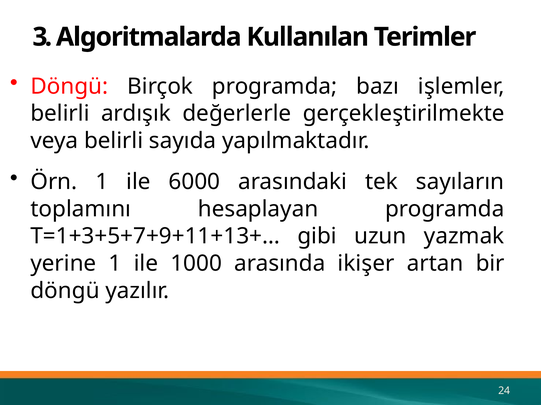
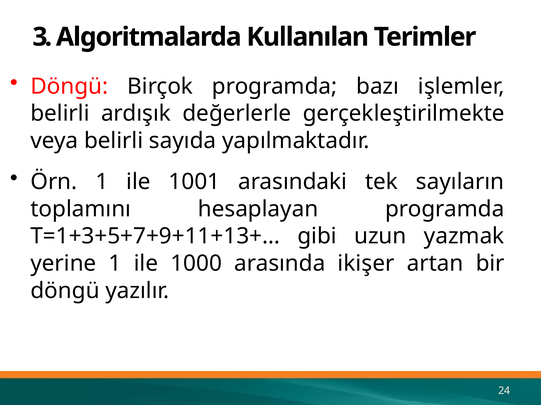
6000: 6000 -> 1001
